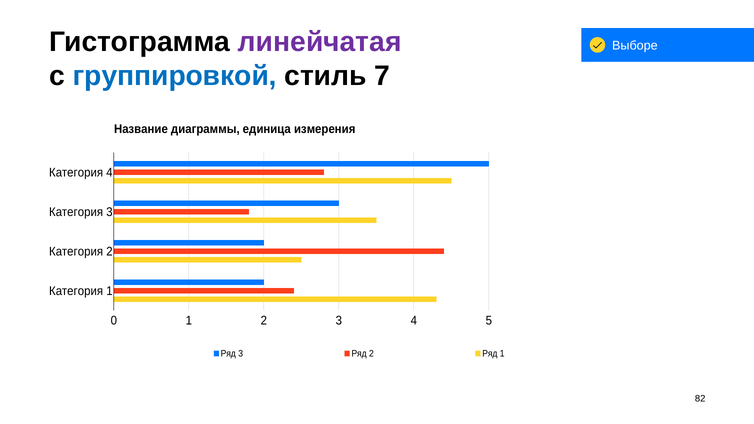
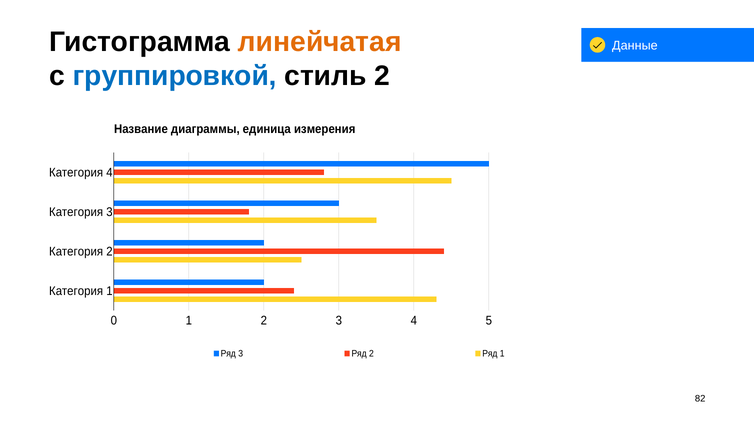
линейчатая colour: purple -> orange
Выборе: Выборе -> Данные
стиль 7: 7 -> 2
